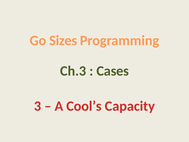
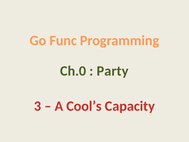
Sizes: Sizes -> Func
Ch.3: Ch.3 -> Ch.0
Cases: Cases -> Party
